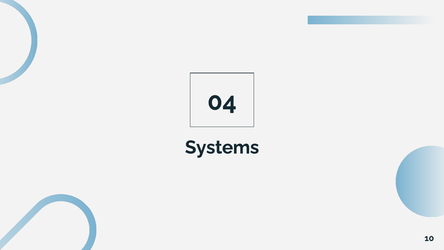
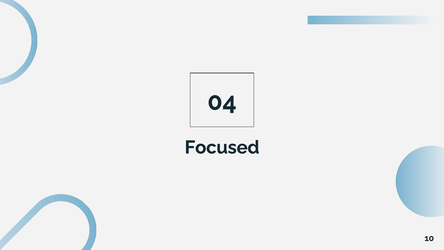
Systems: Systems -> Focused
